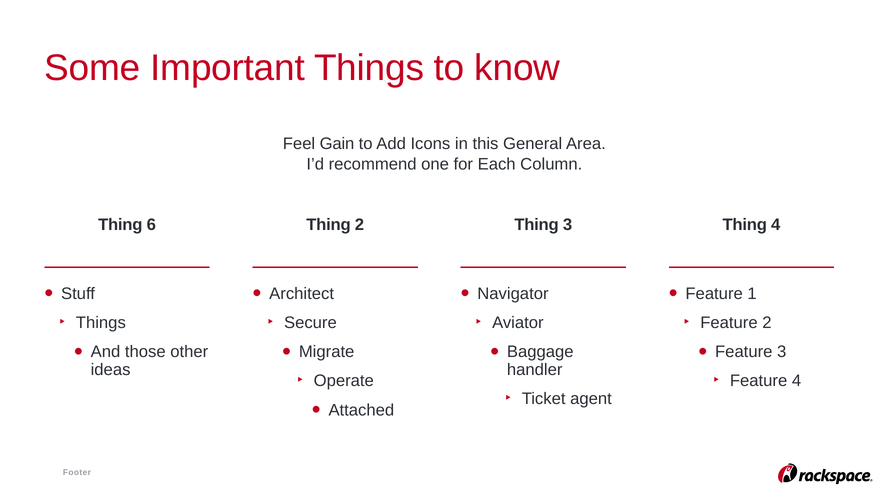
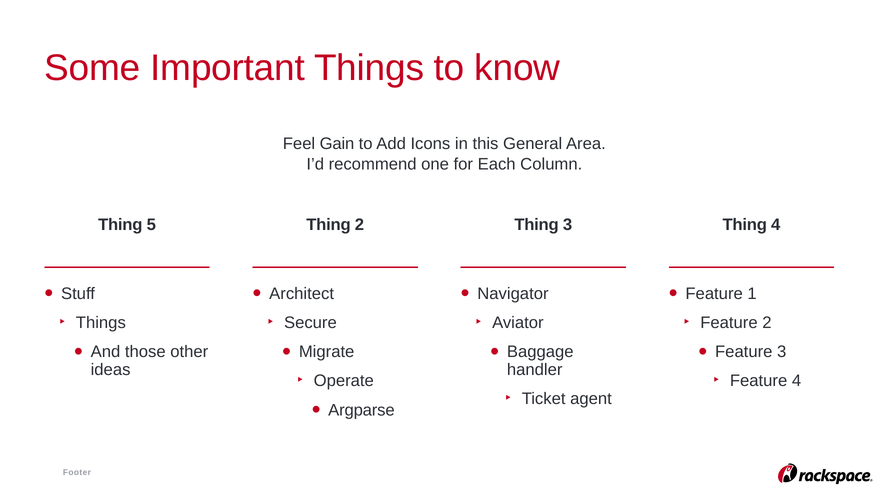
6: 6 -> 5
Attached: Attached -> Argparse
